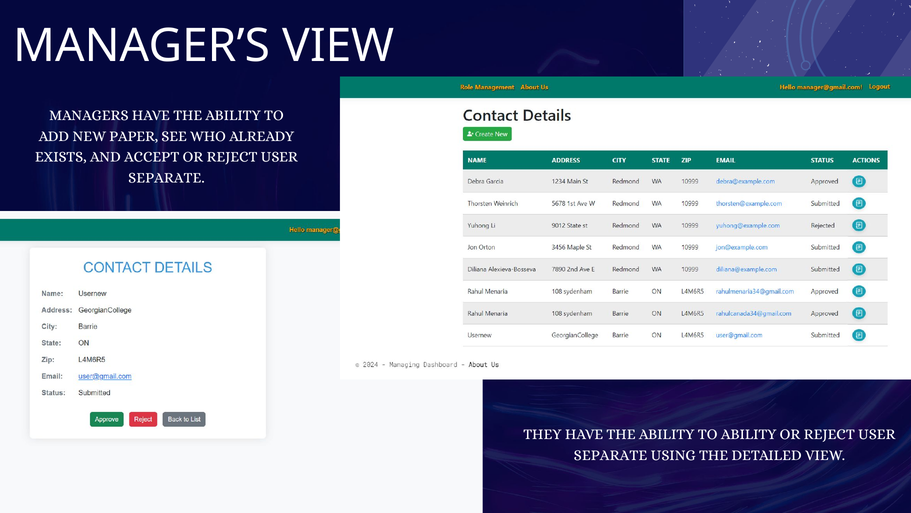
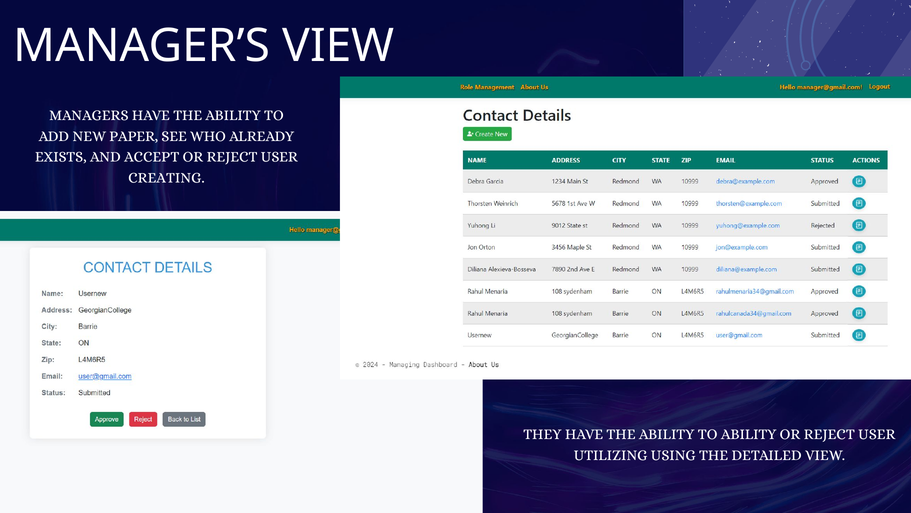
SEPARATE at (166, 178): SEPARATE -> CREATING
SEPARATE at (611, 455): SEPARATE -> UTILIZING
